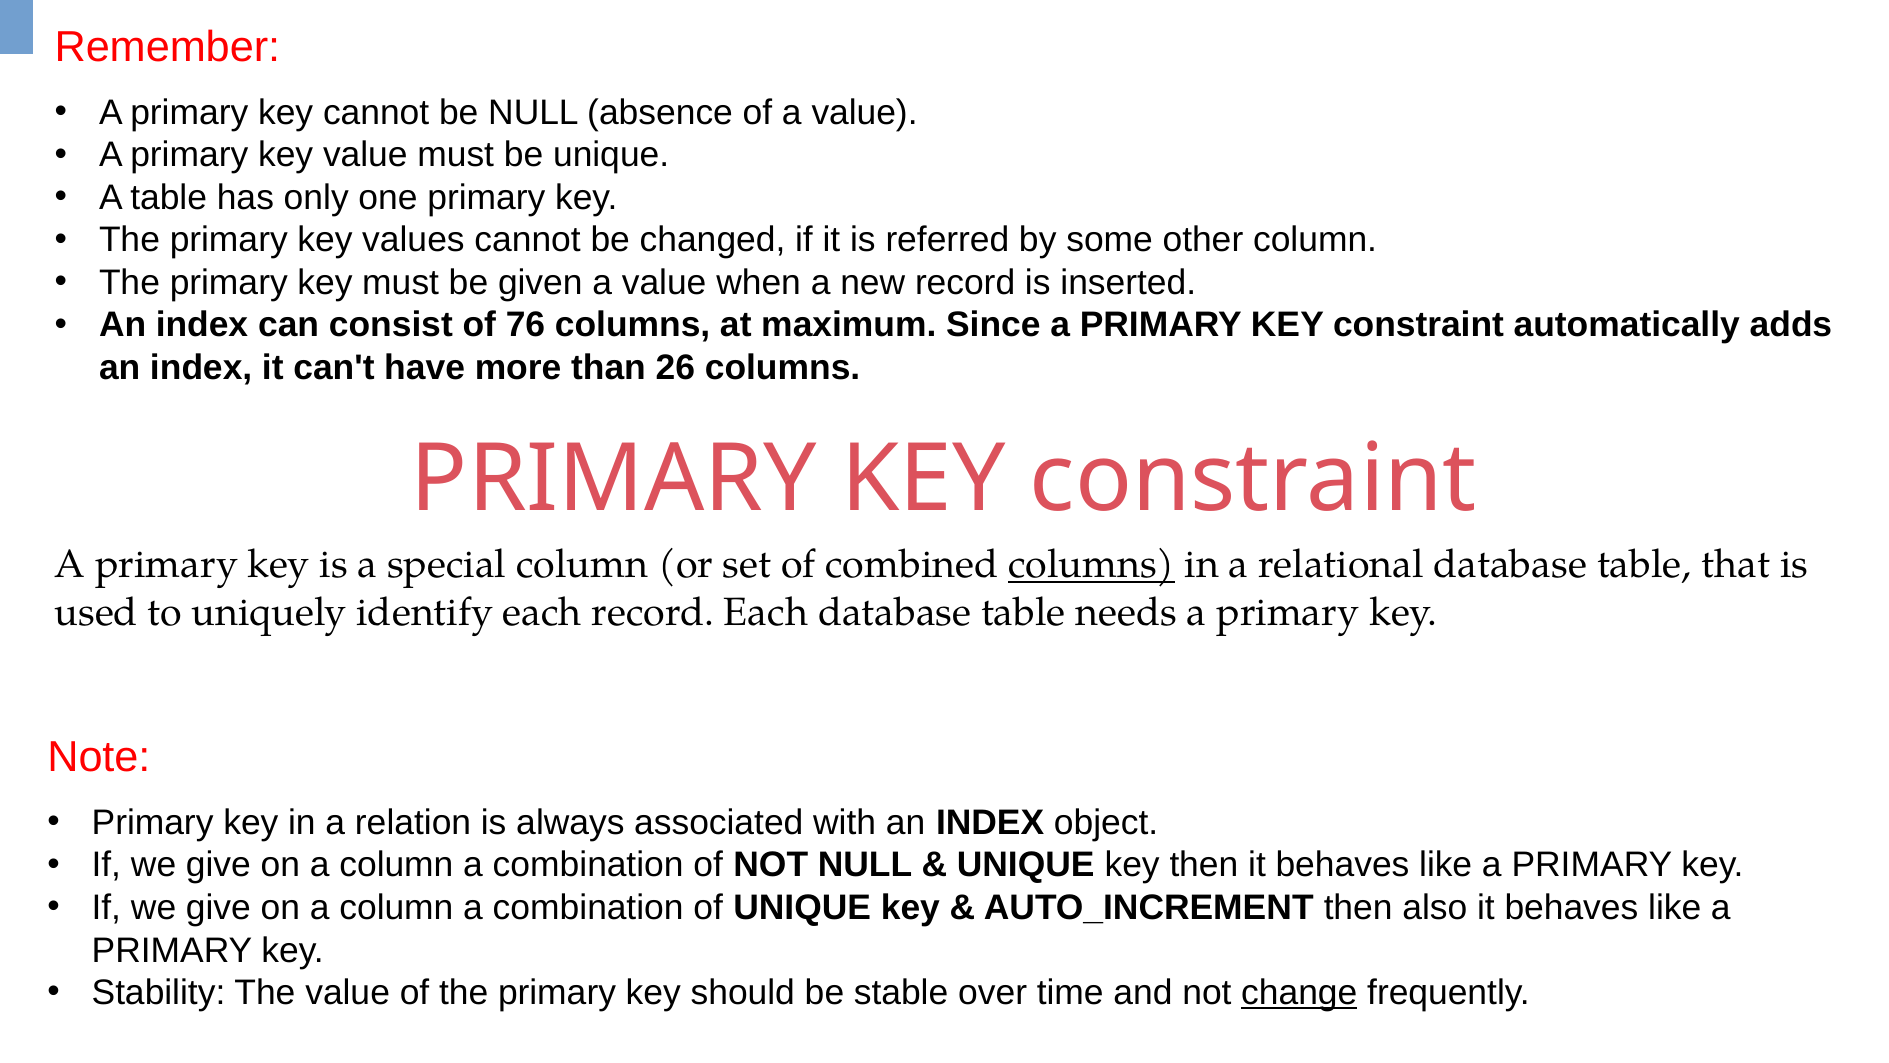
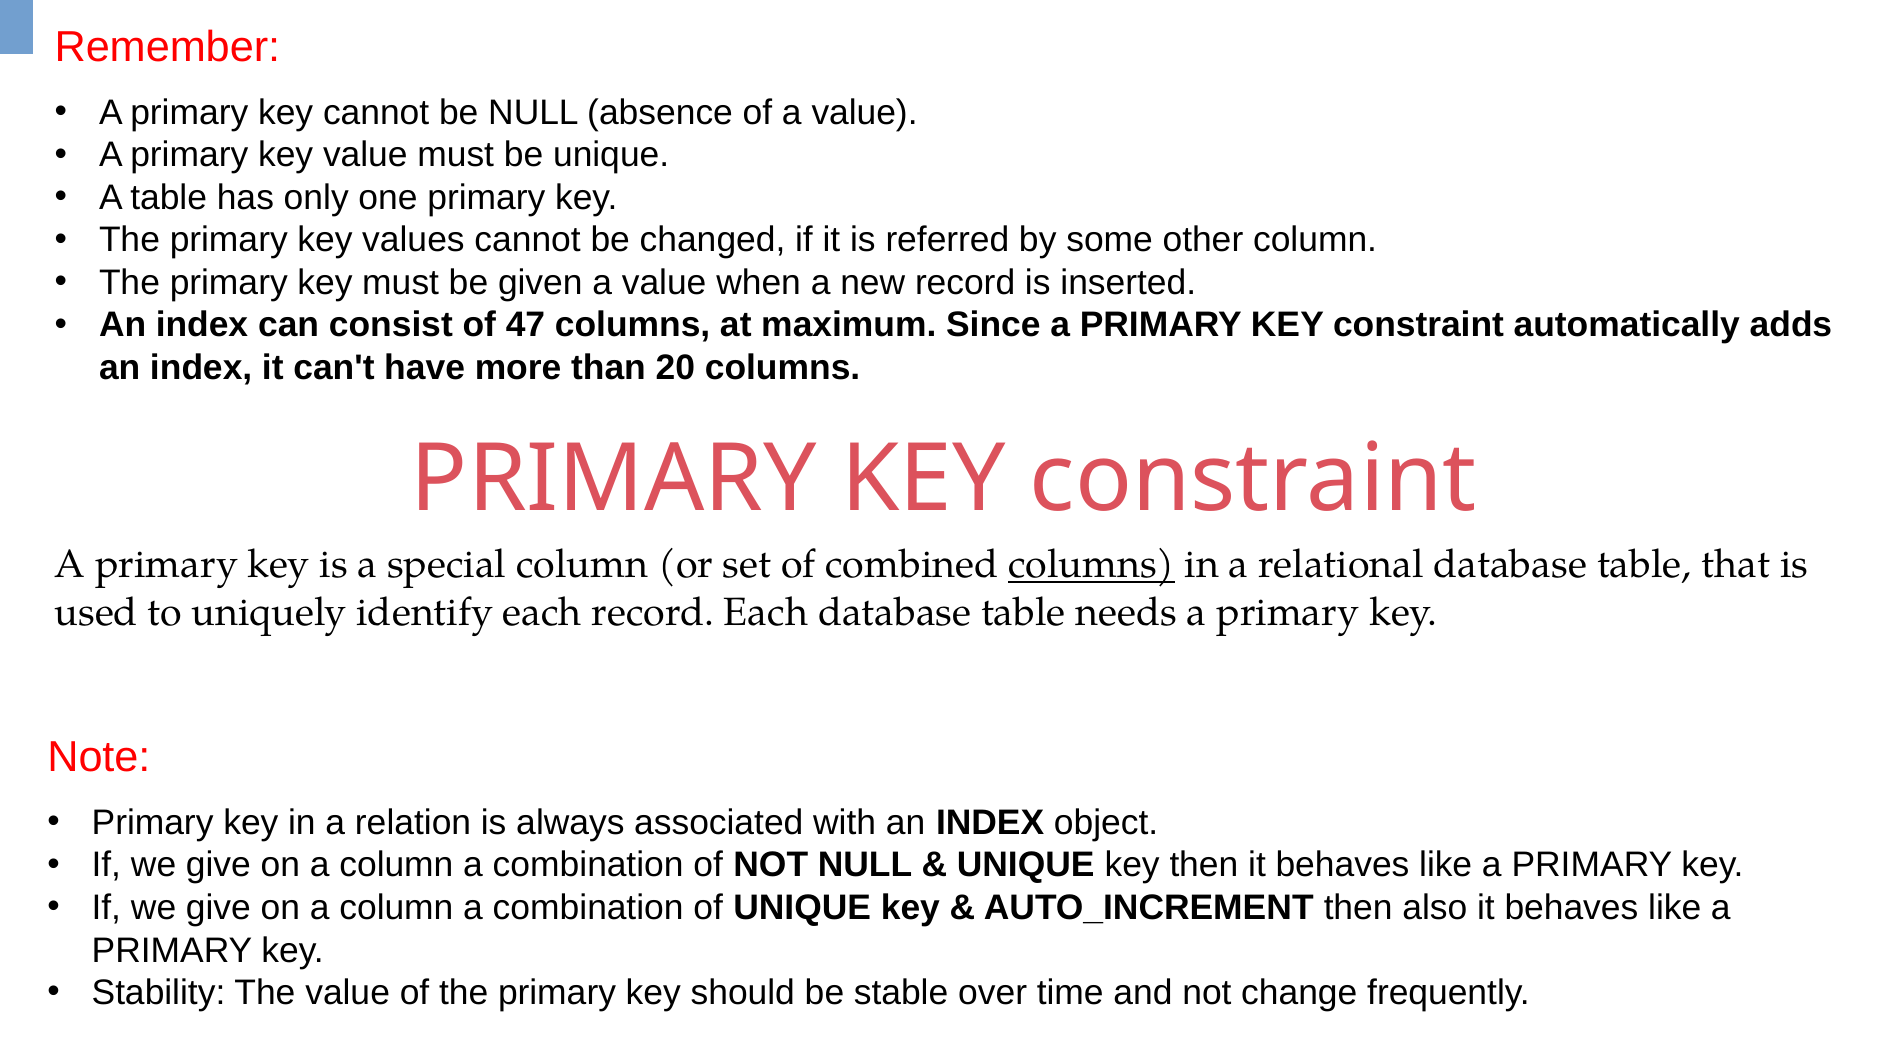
76: 76 -> 47
26: 26 -> 20
change underline: present -> none
